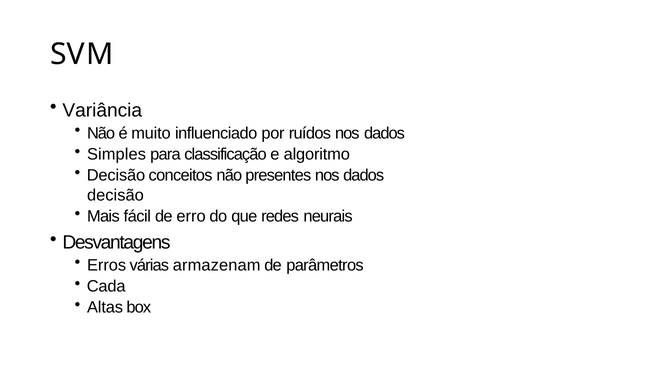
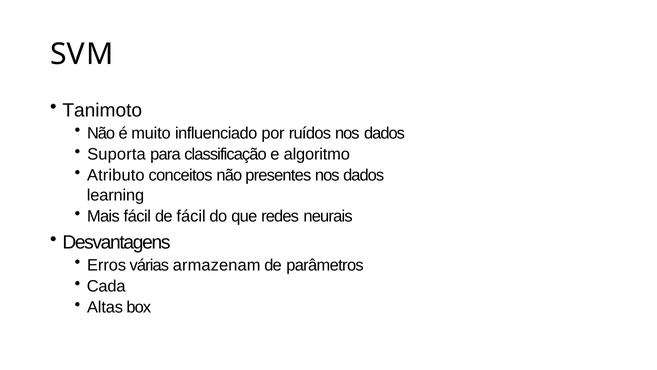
Variância: Variância -> Tanimoto
Simples: Simples -> Suporta
Decisão at (116, 175): Decisão -> Atributo
decisão at (115, 195): decisão -> learning
de erro: erro -> fácil
